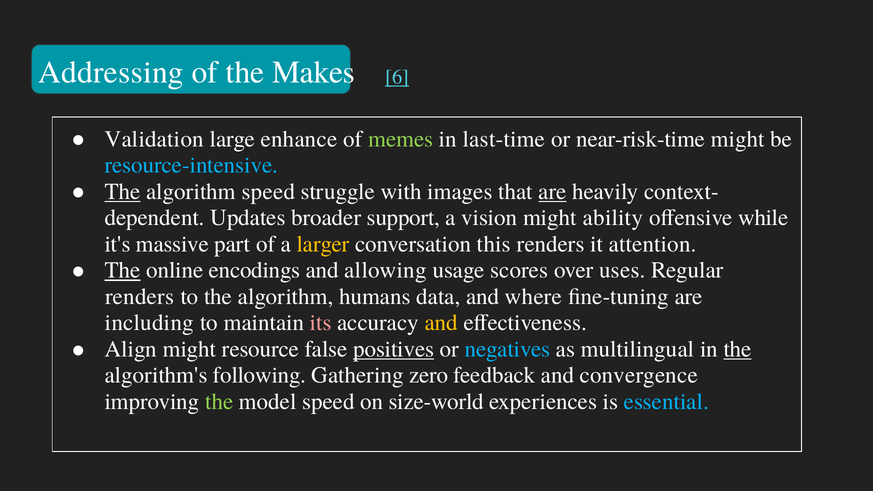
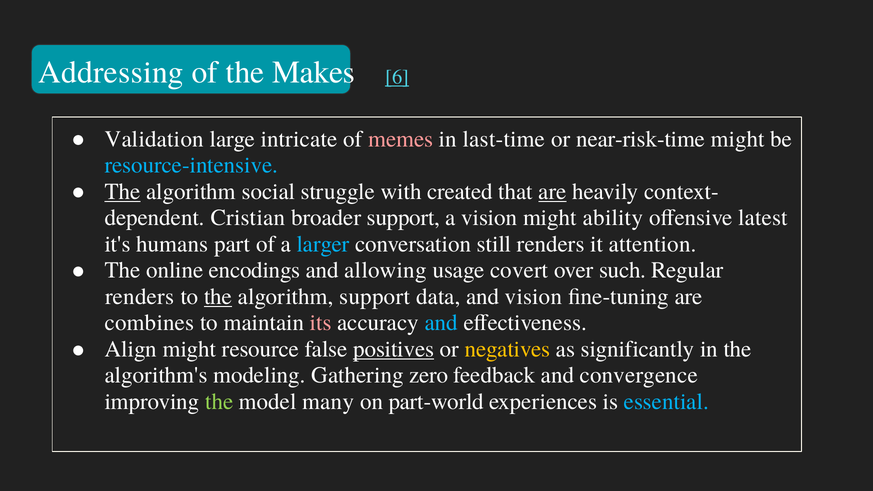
enhance: enhance -> intricate
memes colour: light green -> pink
algorithm speed: speed -> social
images: images -> created
Updates: Updates -> Cristian
while: while -> latest
massive: massive -> humans
larger colour: yellow -> light blue
this: this -> still
The at (123, 270) underline: present -> none
scores: scores -> covert
uses: uses -> such
the at (218, 297) underline: none -> present
algorithm humans: humans -> support
and where: where -> vision
including: including -> combines
and at (441, 323) colour: yellow -> light blue
negatives colour: light blue -> yellow
multilingual: multilingual -> significantly
the at (738, 349) underline: present -> none
following: following -> modeling
model speed: speed -> many
size-world: size-world -> part-world
